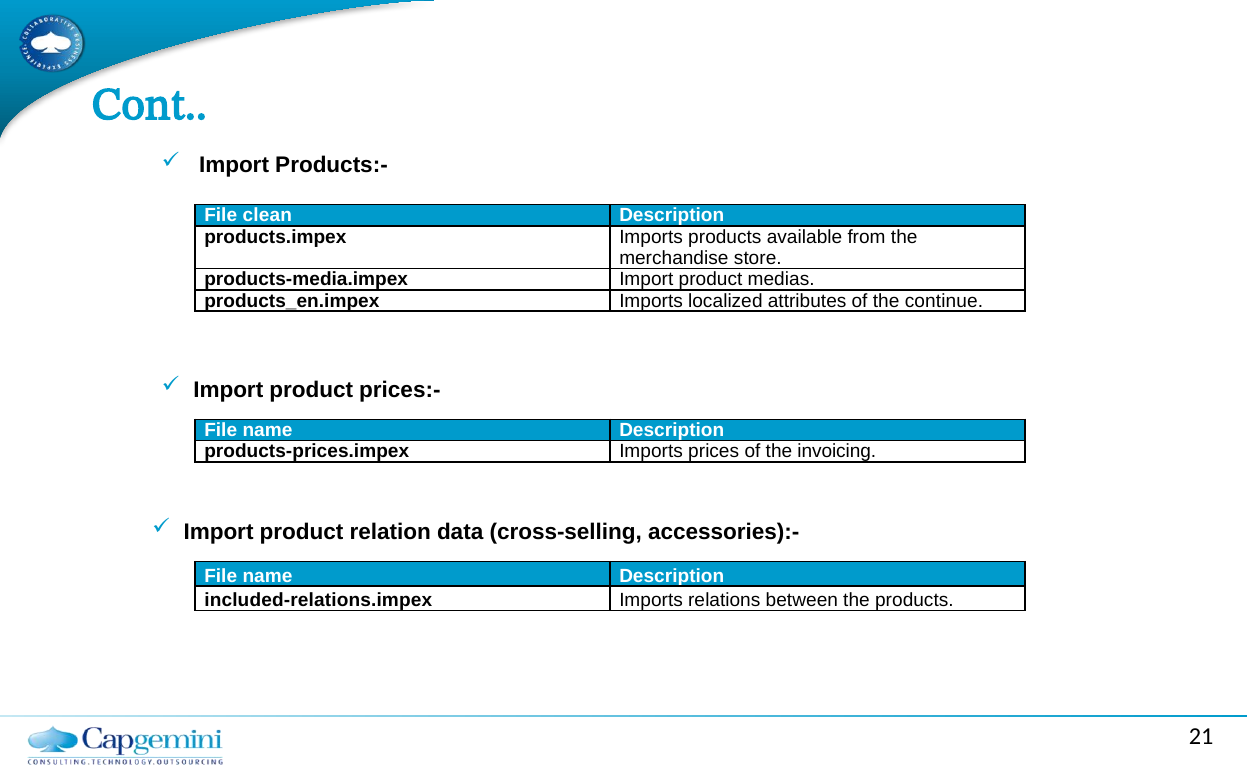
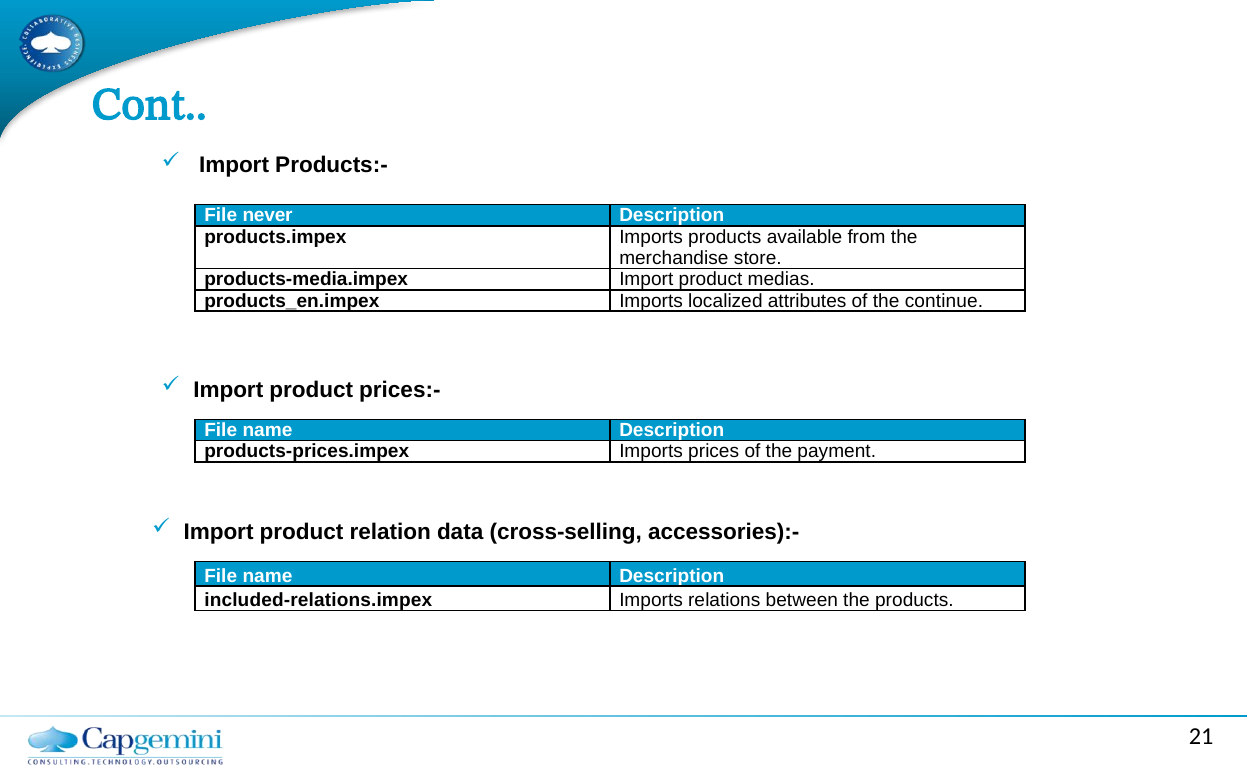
clean: clean -> never
invoicing: invoicing -> payment
